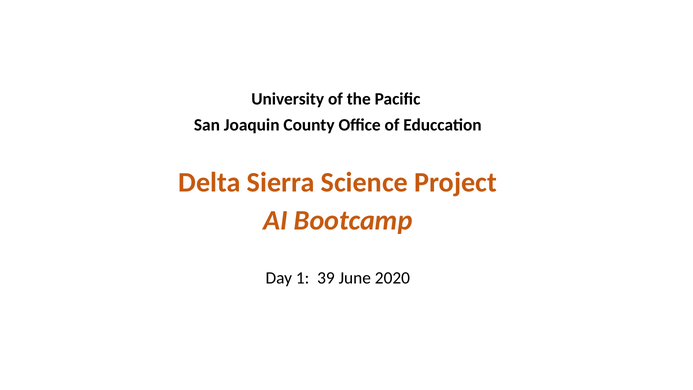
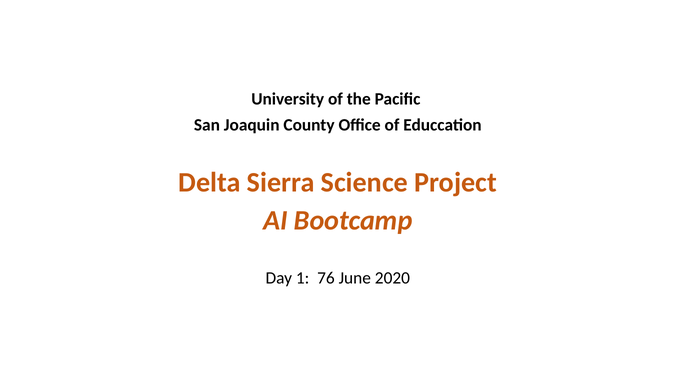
39: 39 -> 76
